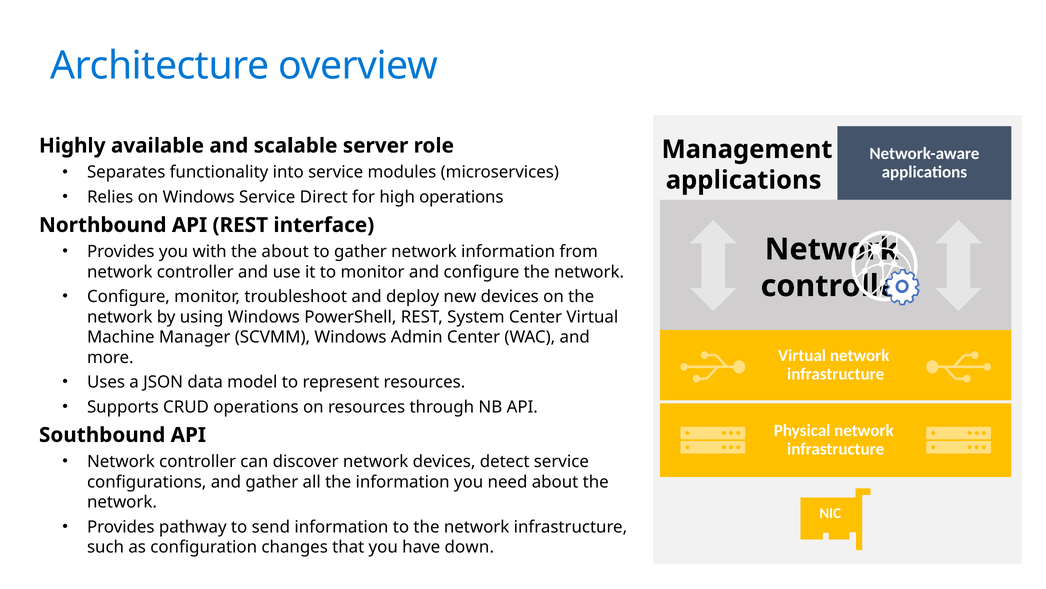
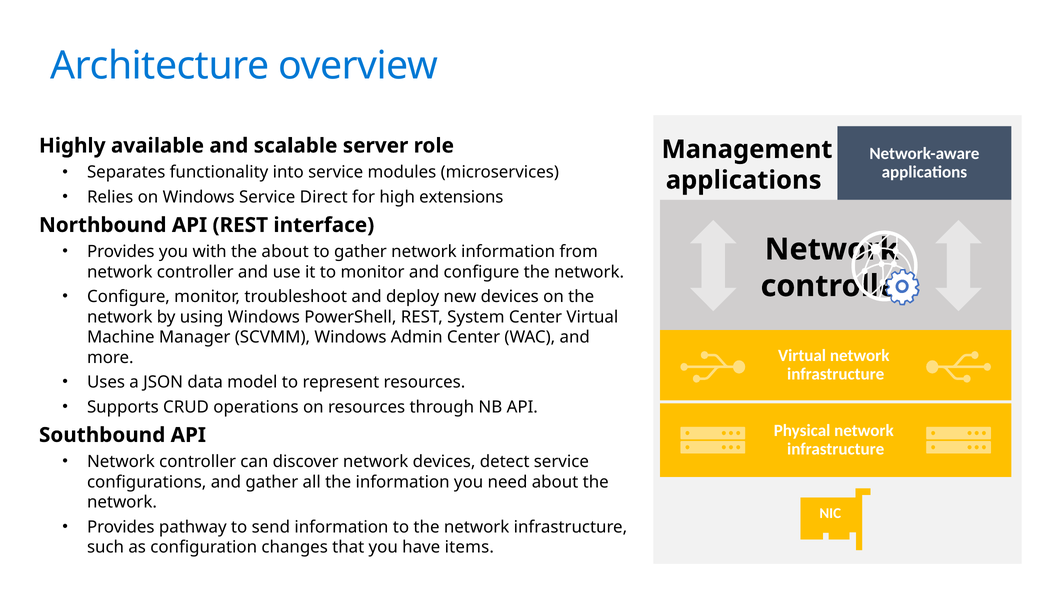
high operations: operations -> extensions
down: down -> items
